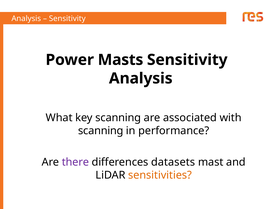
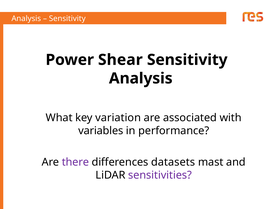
Masts: Masts -> Shear
key scanning: scanning -> variation
scanning at (101, 131): scanning -> variables
sensitivities colour: orange -> purple
